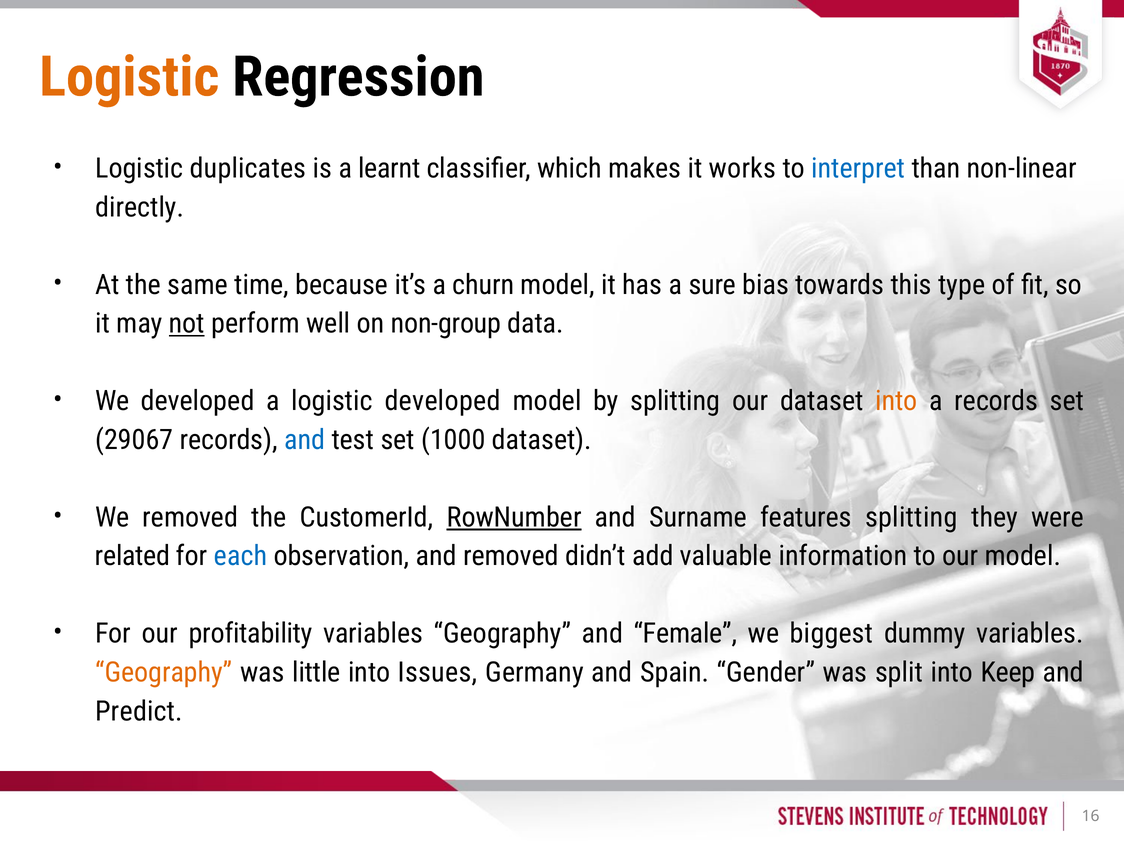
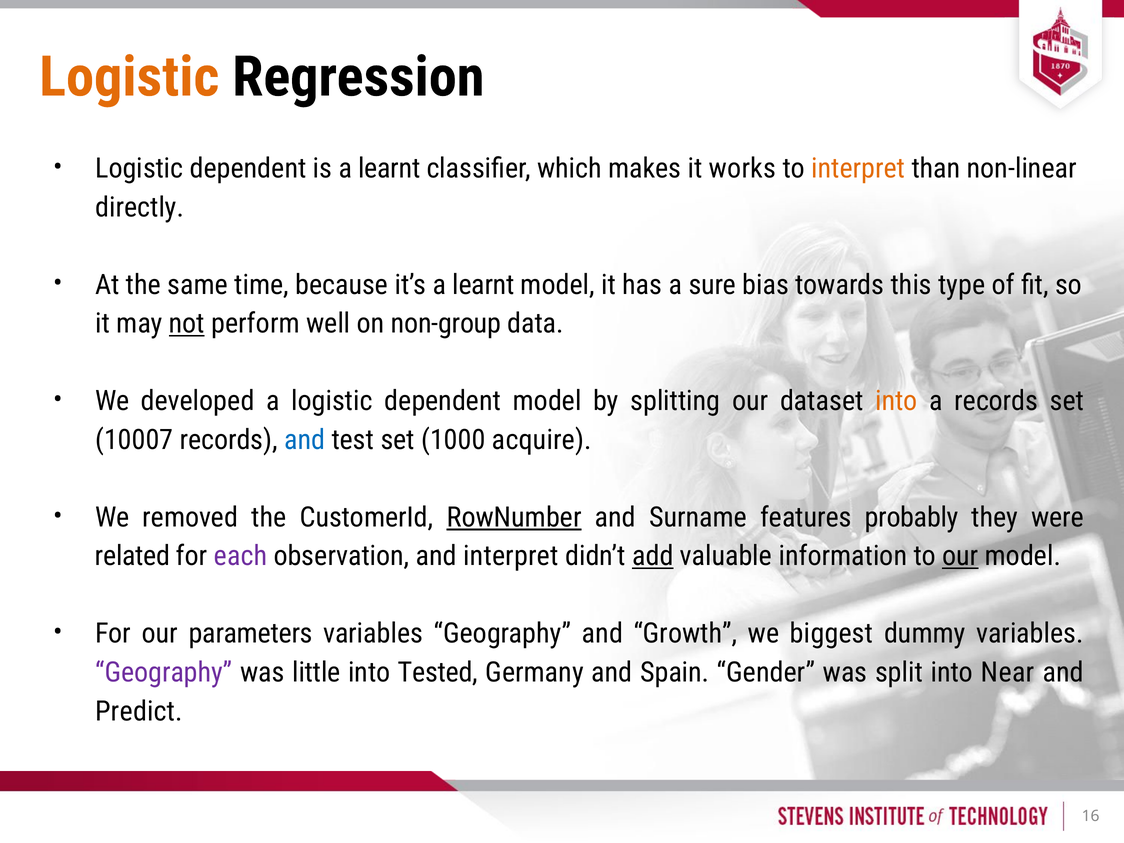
duplicates at (248, 169): duplicates -> dependent
interpret at (858, 169) colour: blue -> orange
it’s a churn: churn -> learnt
a logistic developed: developed -> dependent
29067: 29067 -> 10007
1000 dataset: dataset -> acquire
features splitting: splitting -> probably
each colour: blue -> purple
and removed: removed -> interpret
add underline: none -> present
our at (960, 556) underline: none -> present
profitability: profitability -> parameters
Female: Female -> Growth
Geography at (164, 672) colour: orange -> purple
Issues: Issues -> Tested
Keep: Keep -> Near
